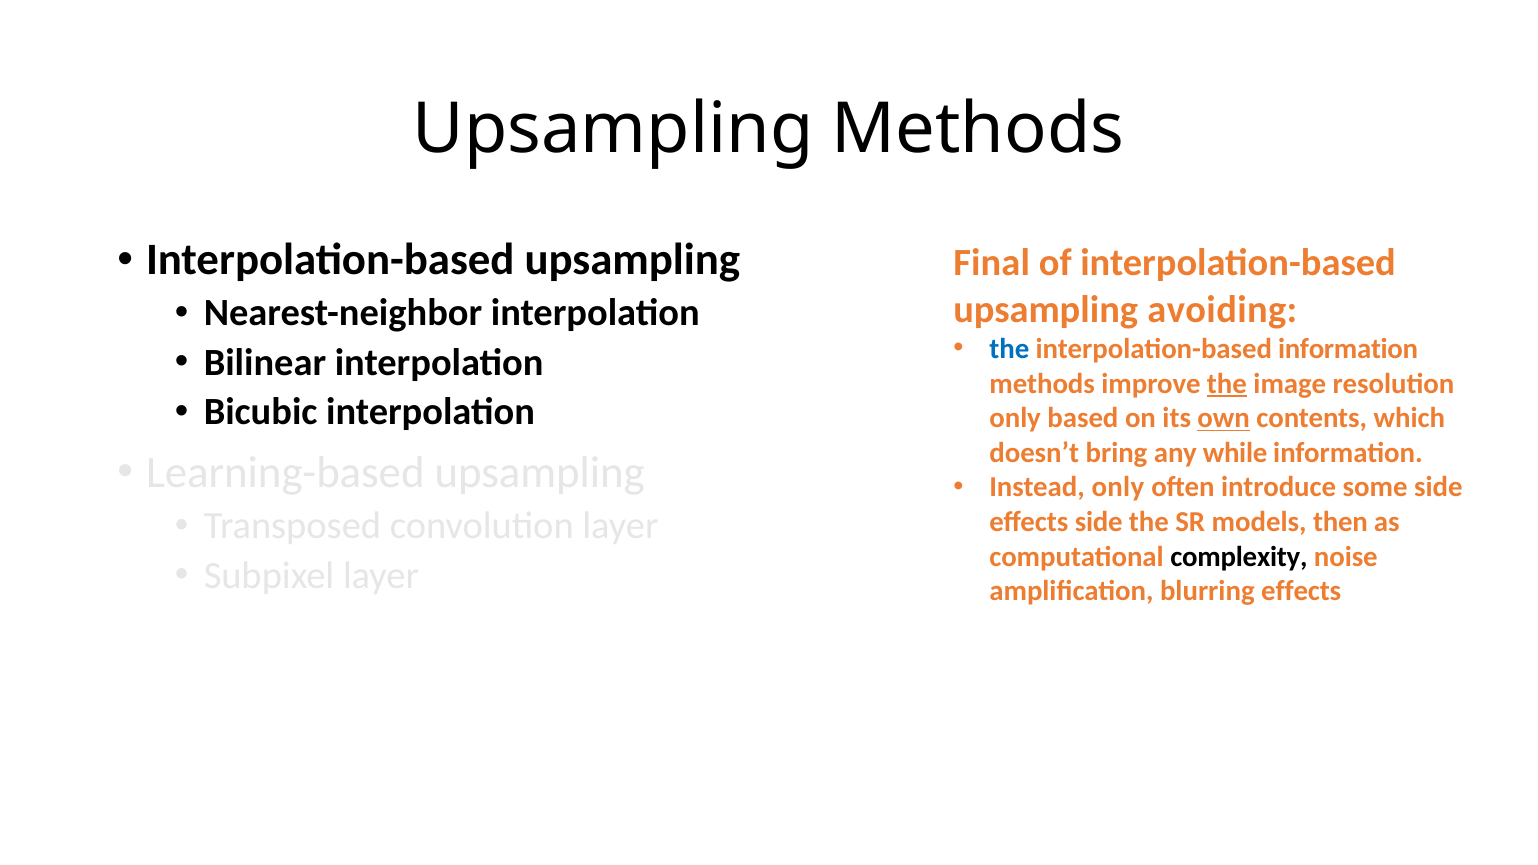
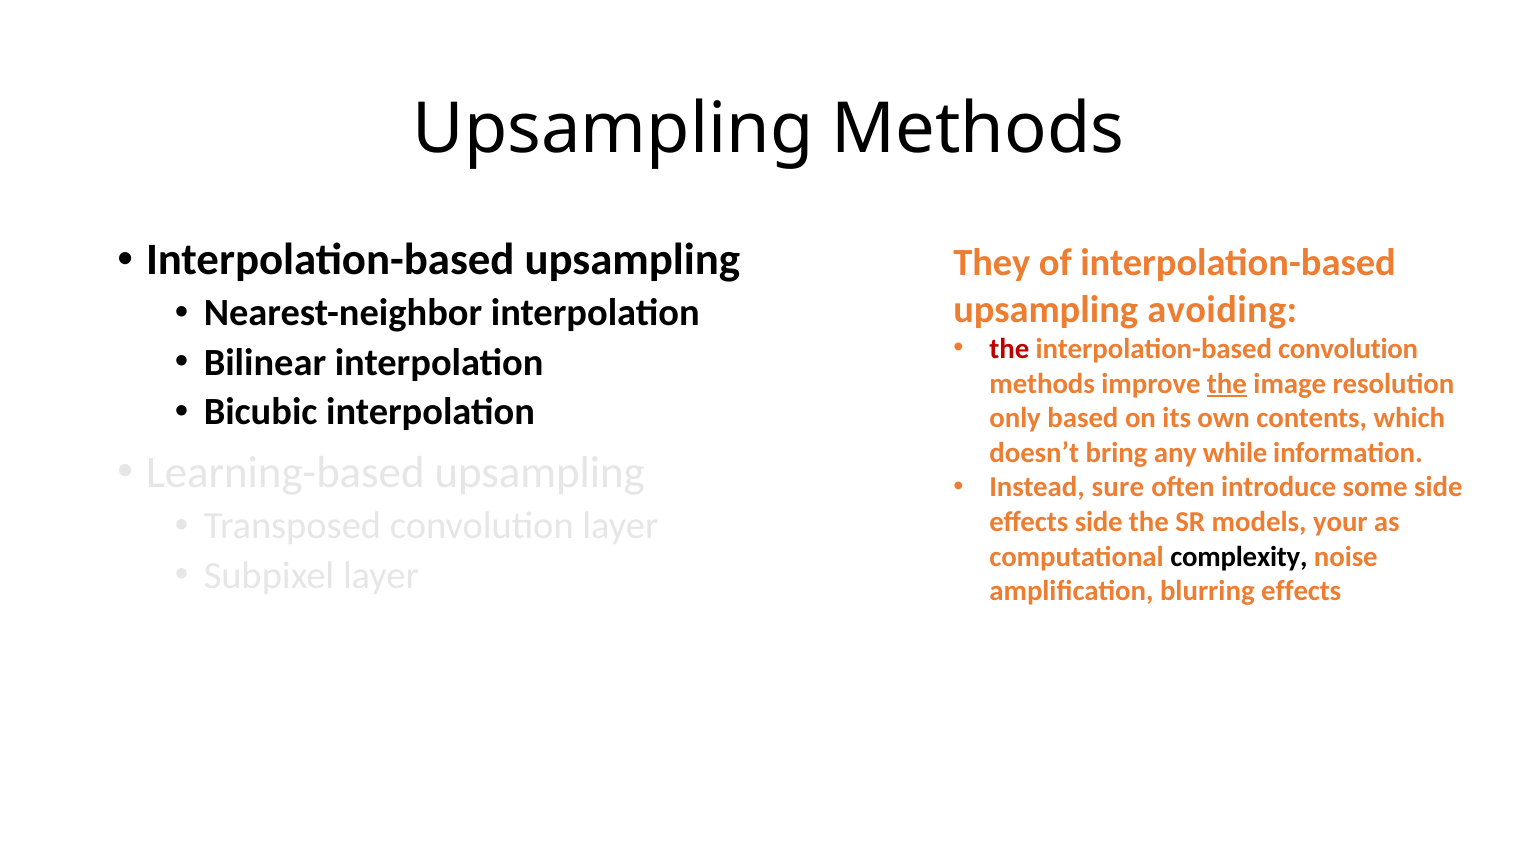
Final: Final -> They
the at (1009, 349) colour: blue -> red
interpolation-based information: information -> convolution
own underline: present -> none
Instead only: only -> sure
then: then -> your
